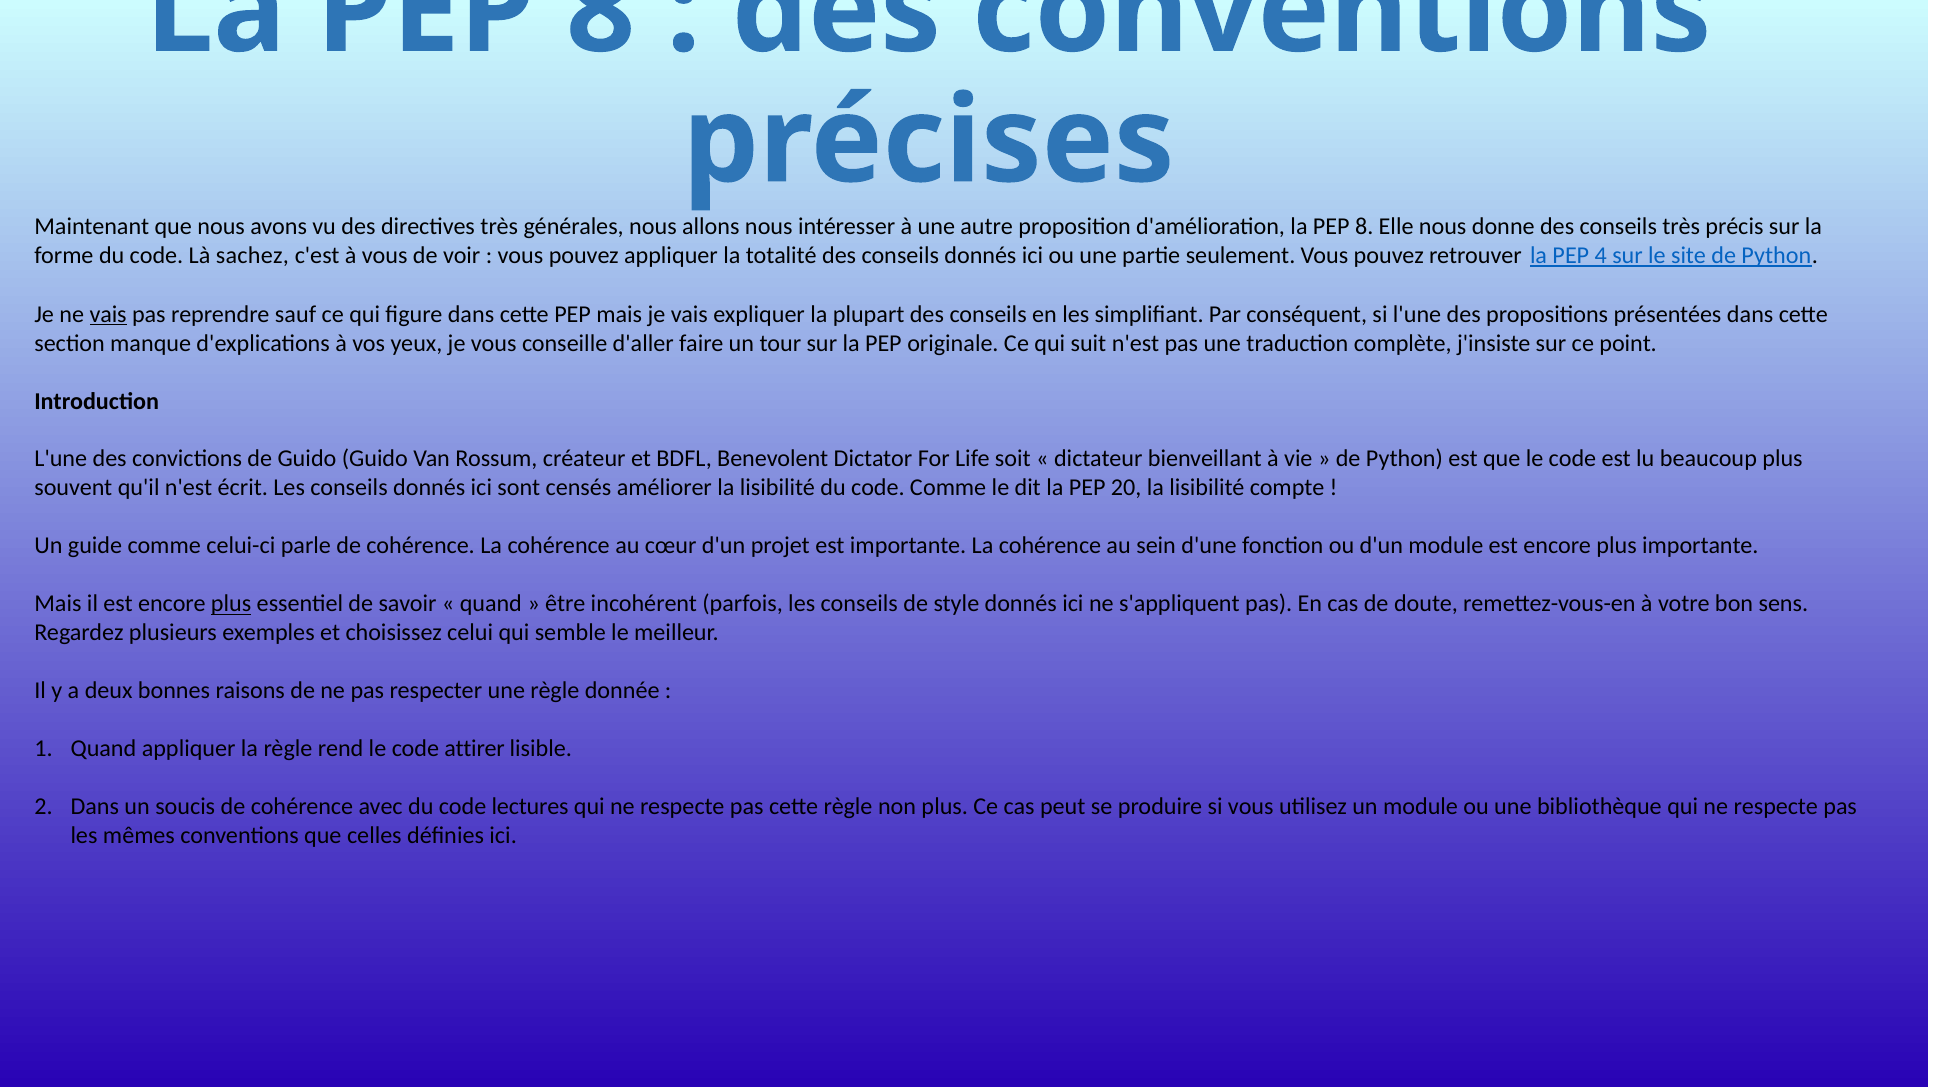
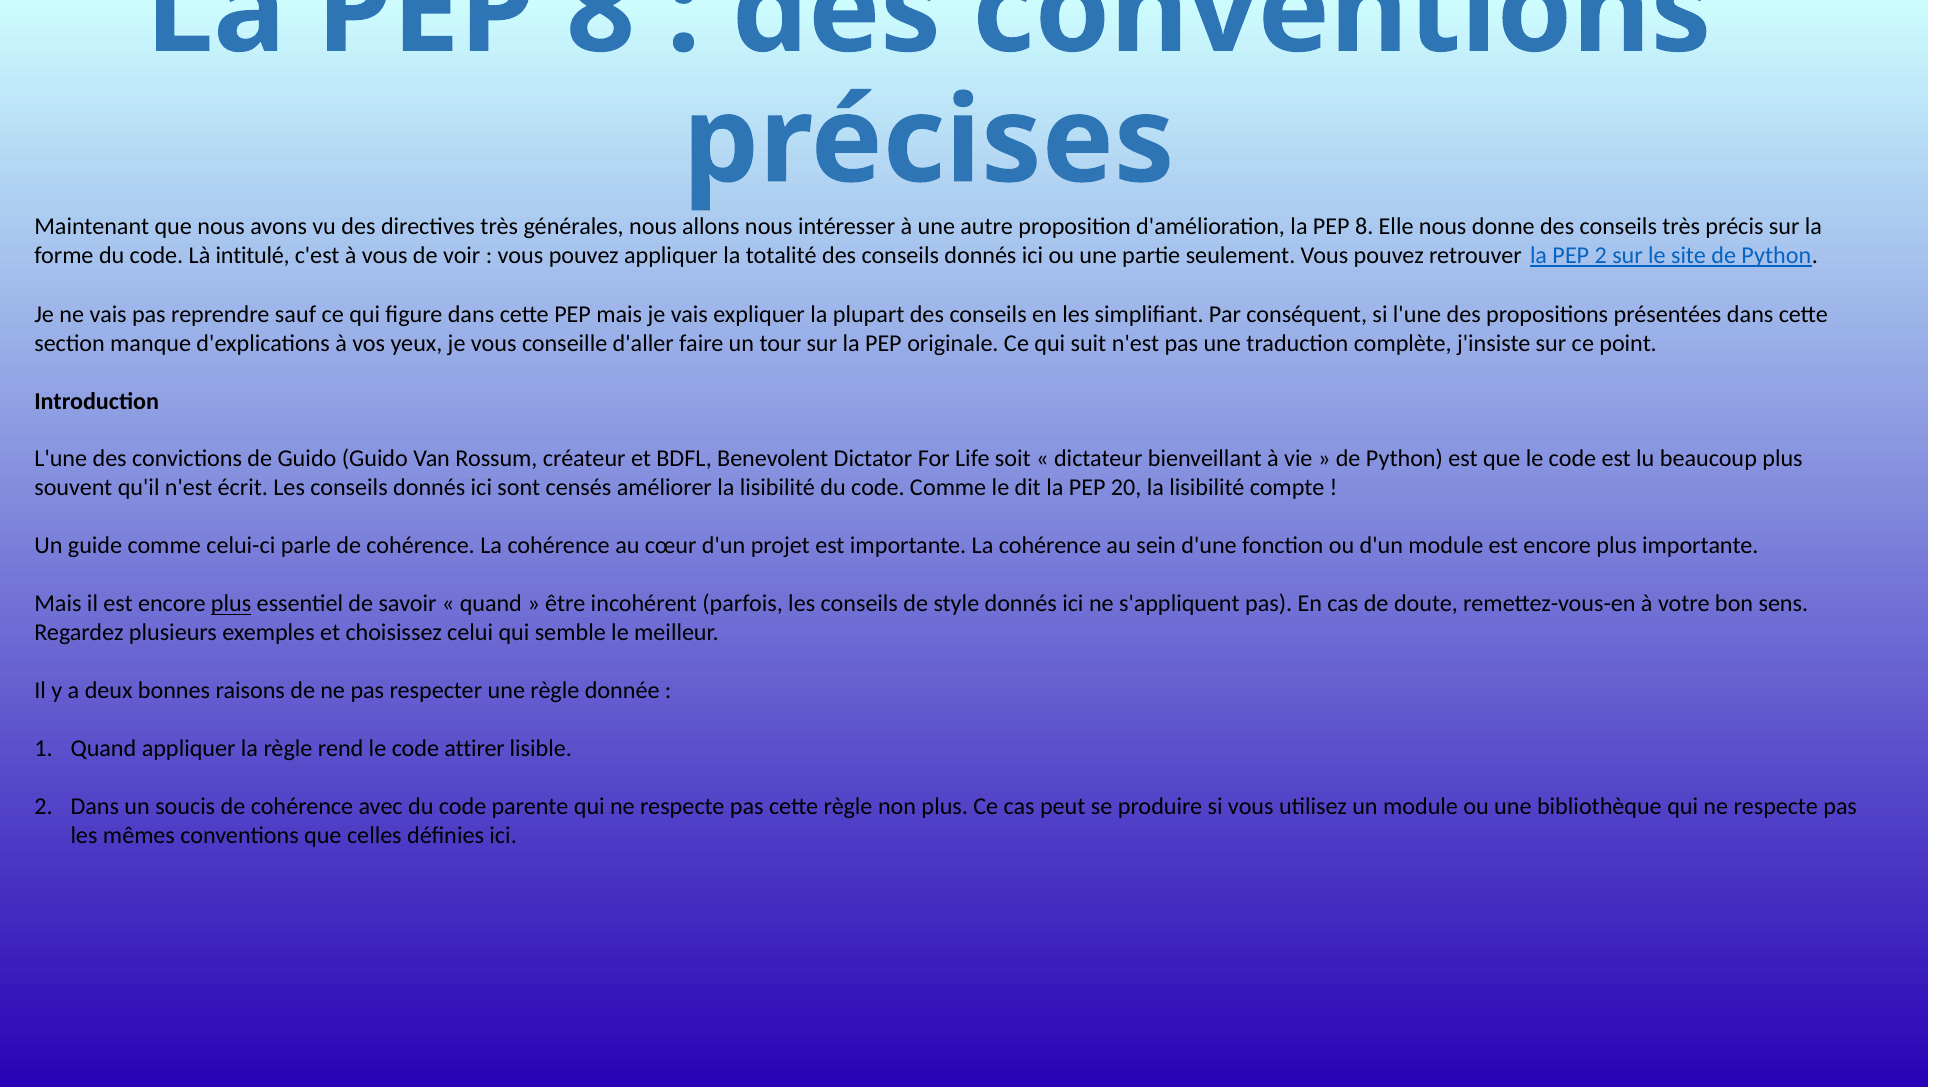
sachez: sachez -> intitulé
PEP 4: 4 -> 2
vais at (108, 314) underline: present -> none
lectures: lectures -> parente
